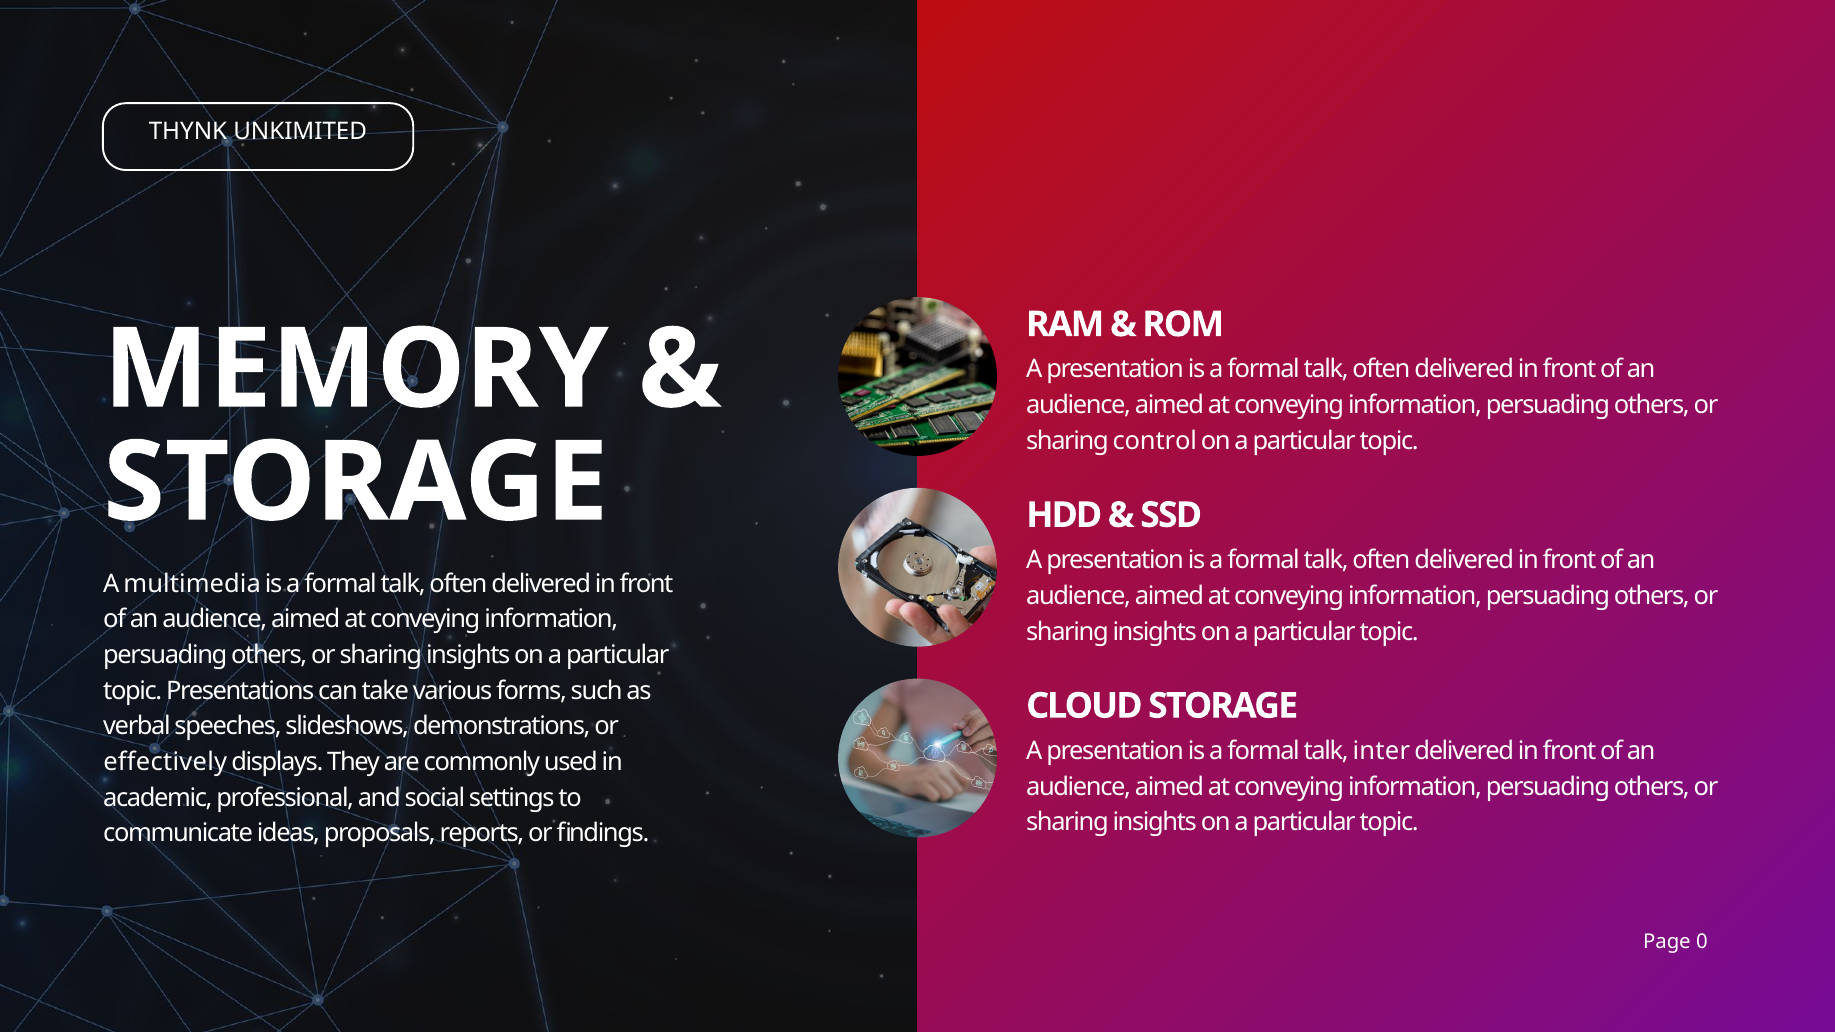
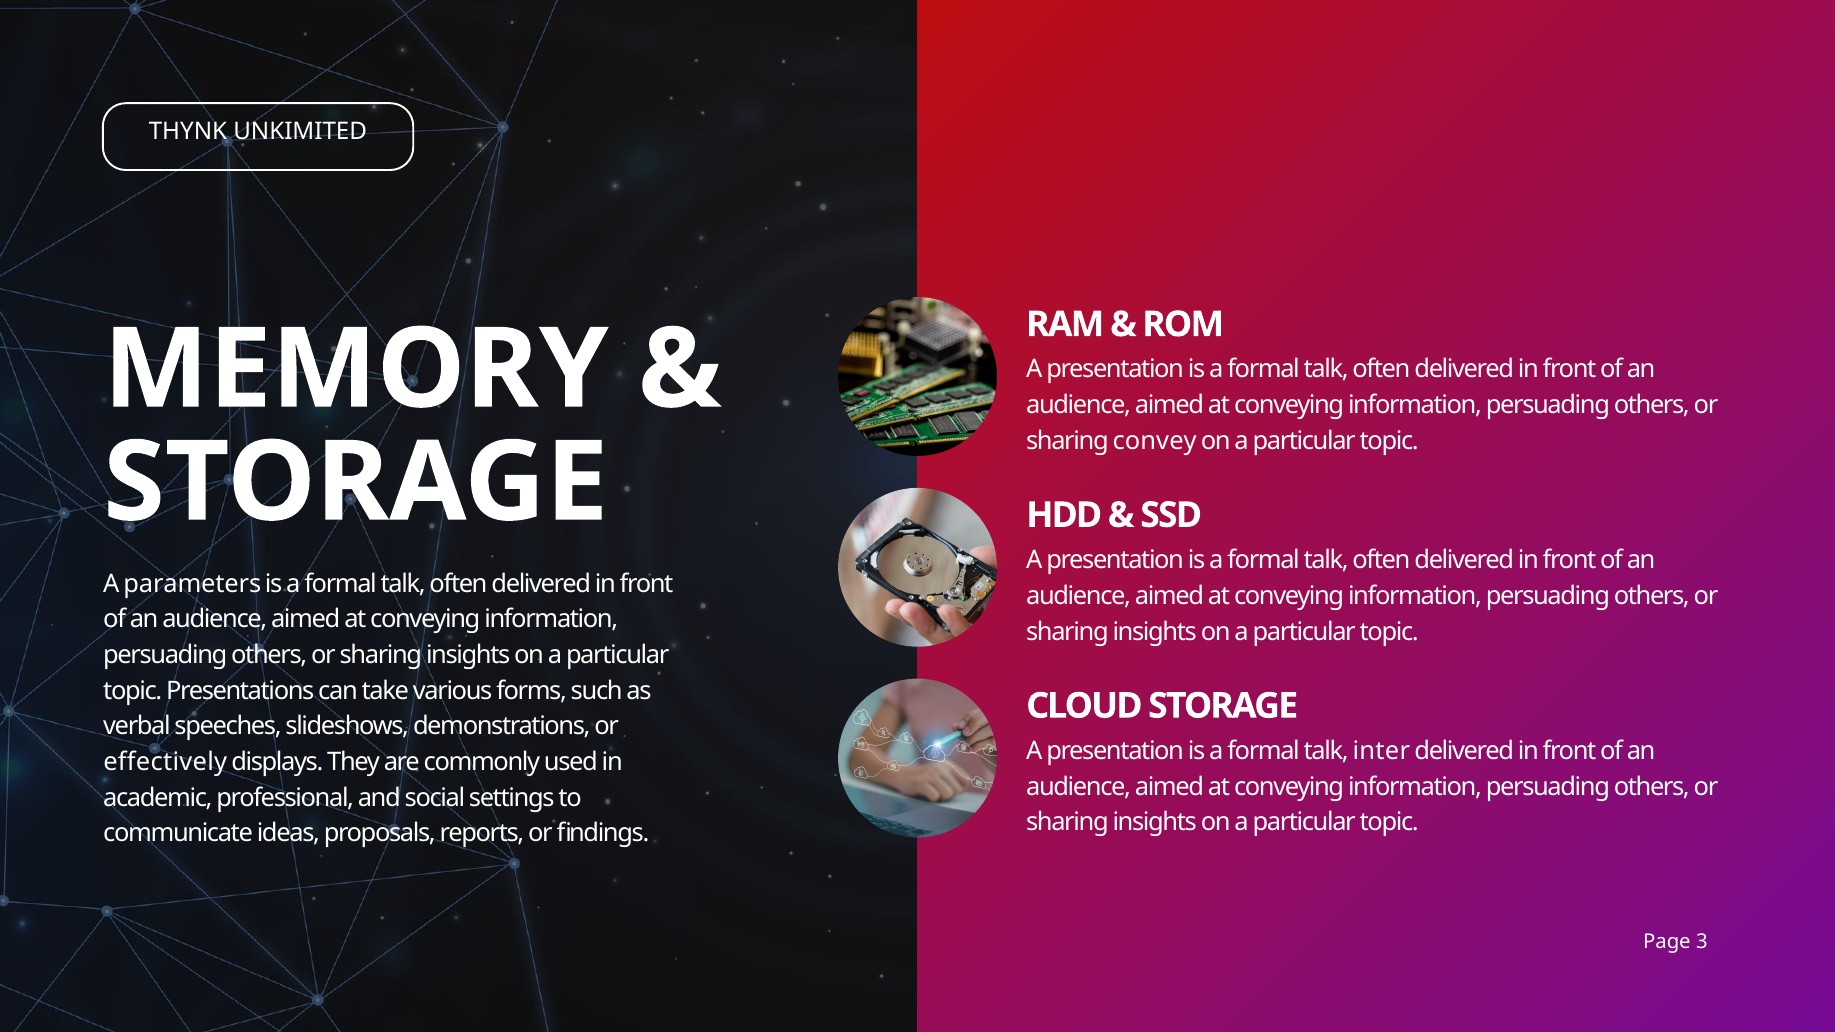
control: control -> convey
multimedia: multimedia -> parameters
0: 0 -> 3
